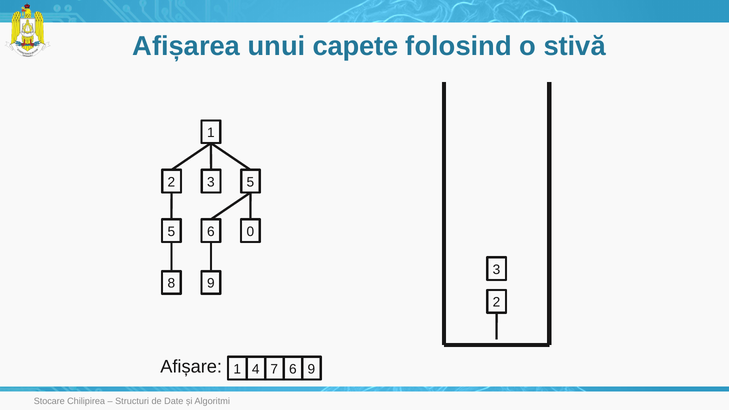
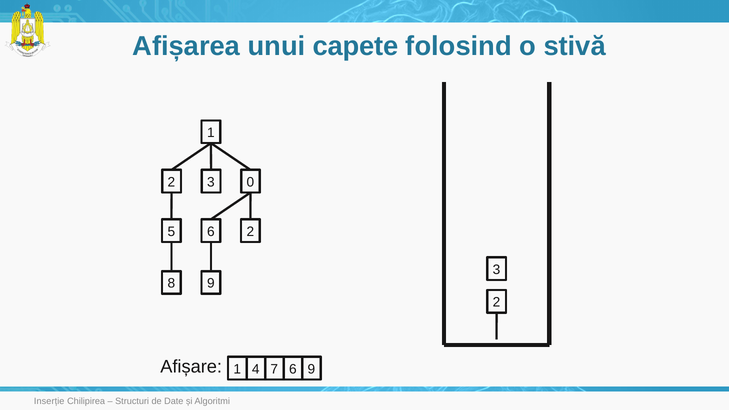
3 5: 5 -> 0
6 0: 0 -> 2
Stocare: Stocare -> Inserție
